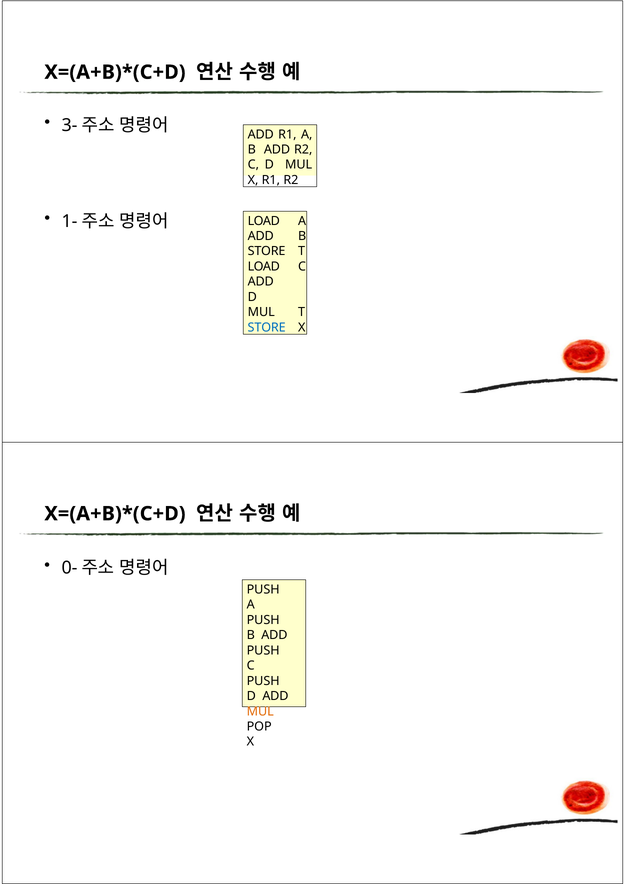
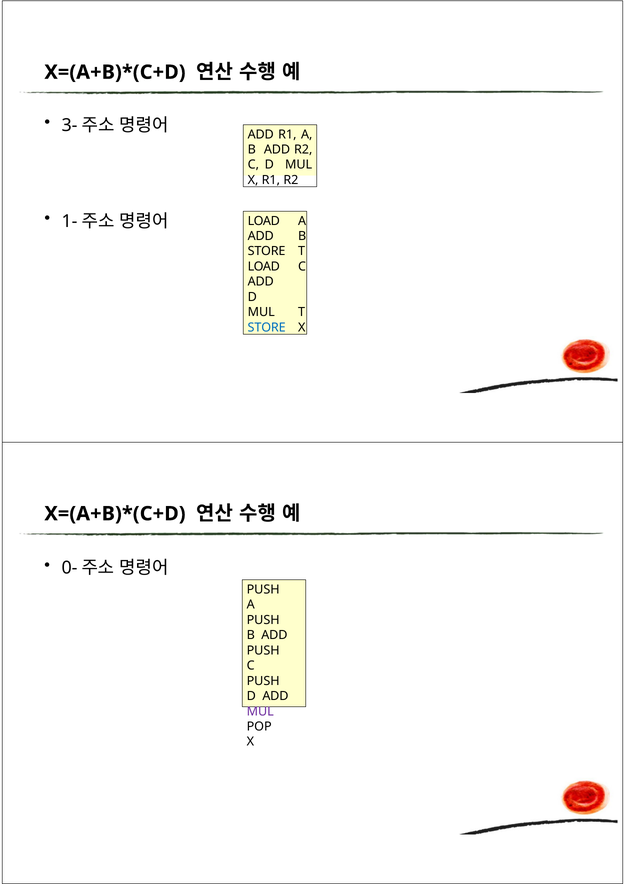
MUL at (260, 712) colour: orange -> purple
